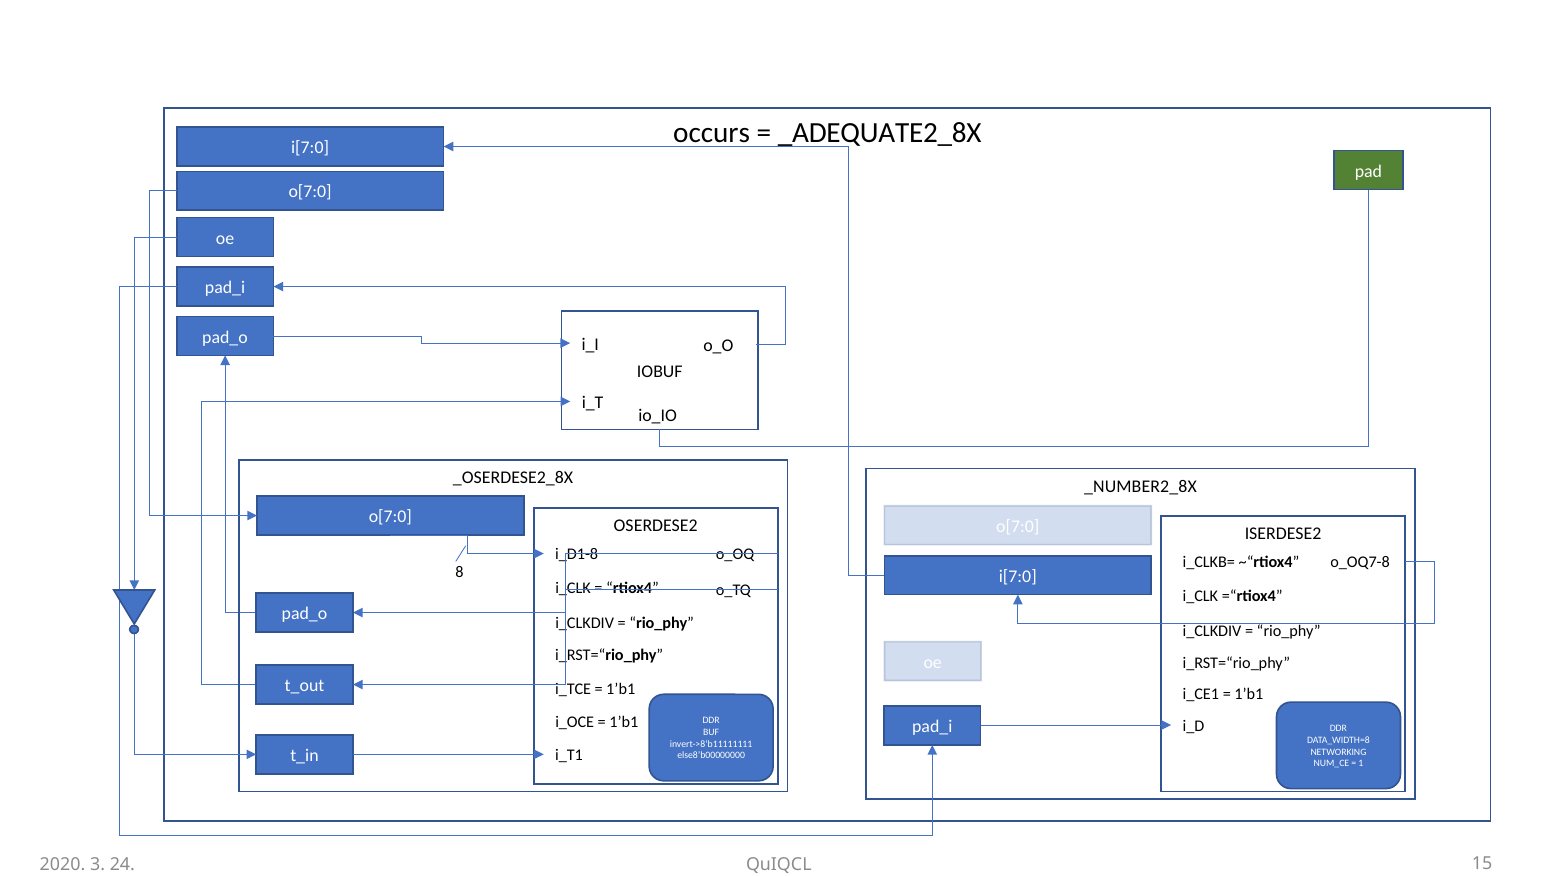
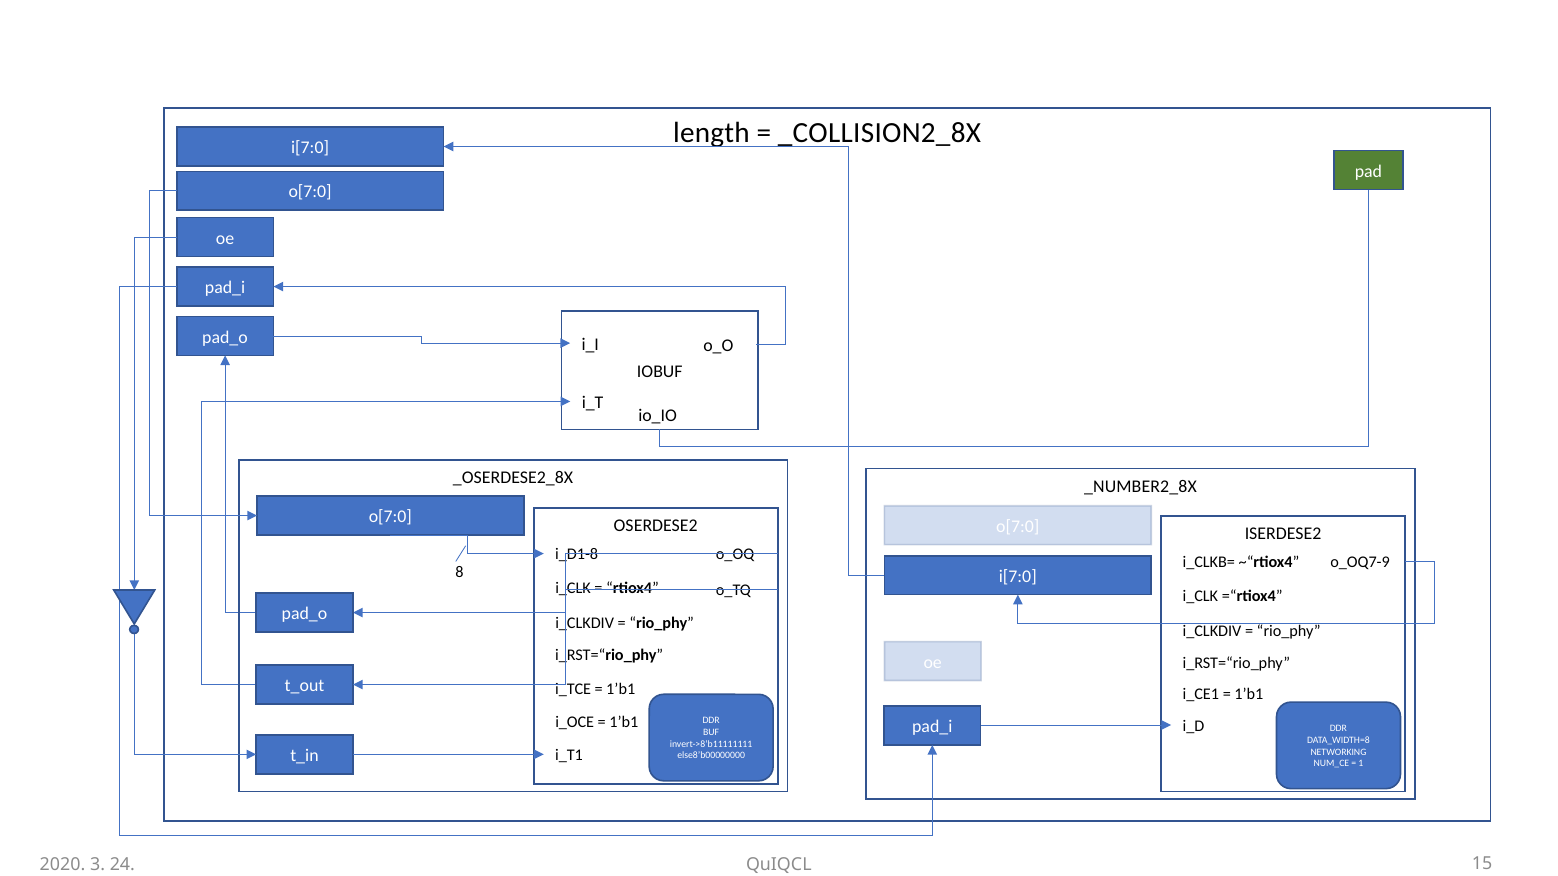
occurs: occurs -> length
_ADEQUATE2_8X: _ADEQUATE2_8X -> _COLLISION2_8X
o_OQ7-8: o_OQ7-8 -> o_OQ7-9
